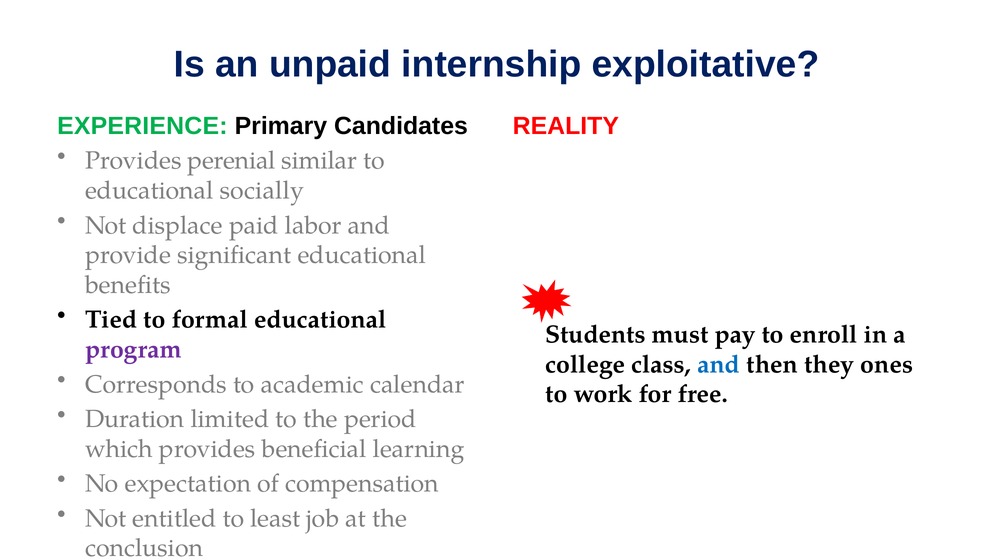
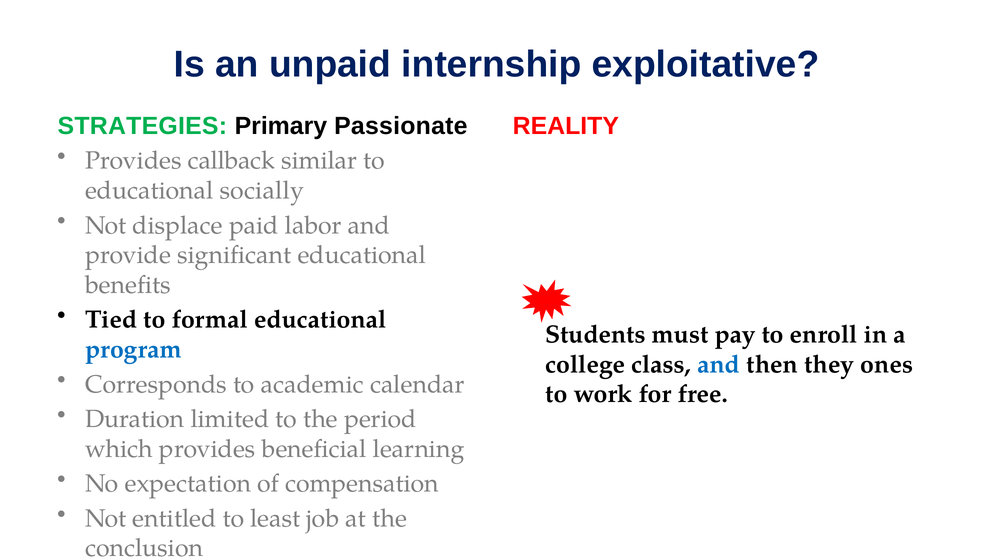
EXPERIENCE: EXPERIENCE -> STRATEGIES
Candidates: Candidates -> Passionate
perenial: perenial -> callback
program colour: purple -> blue
